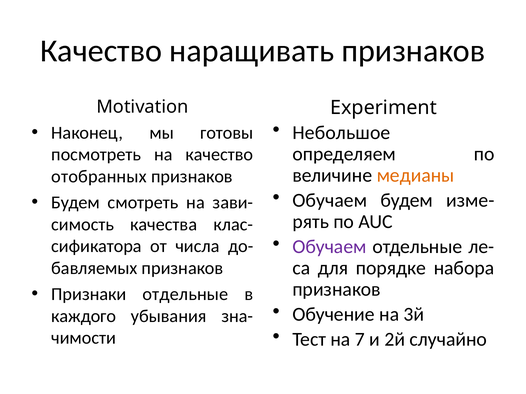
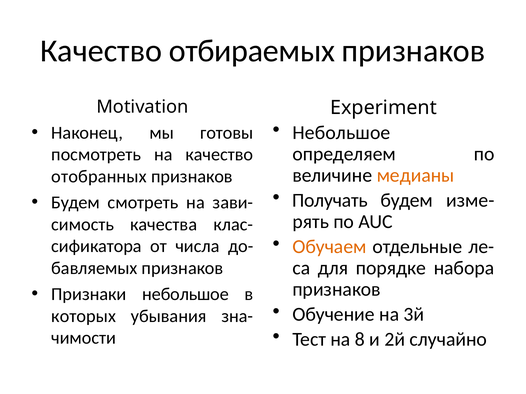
наращивать: наращивать -> отбираемых
Обучаем at (330, 201): Обучаем -> Получать
Обучаем at (329, 247) colour: purple -> orange
Признаки отдельные: отдельные -> небольшое
каждого: каждого -> которых
7: 7 -> 8
